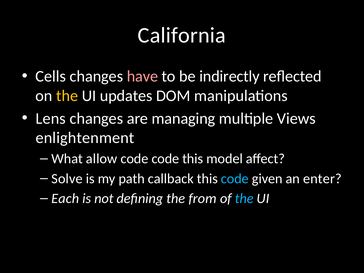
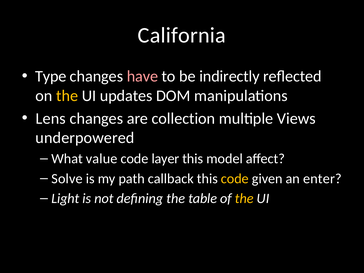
Cells: Cells -> Type
managing: managing -> collection
enlightenment: enlightenment -> underpowered
allow: allow -> value
code code: code -> layer
code at (235, 179) colour: light blue -> yellow
Each: Each -> Light
from: from -> table
the at (244, 198) colour: light blue -> yellow
